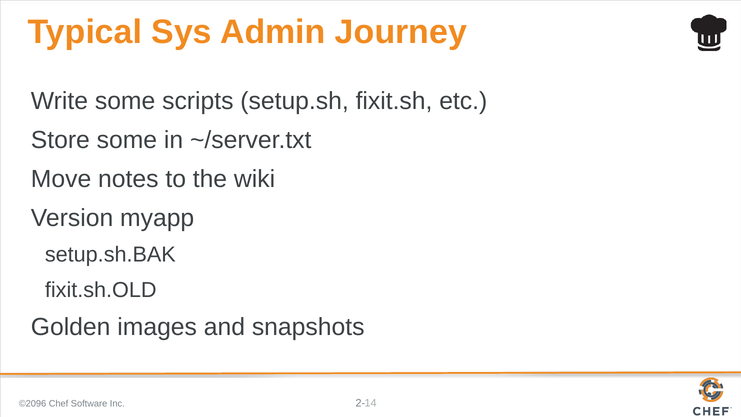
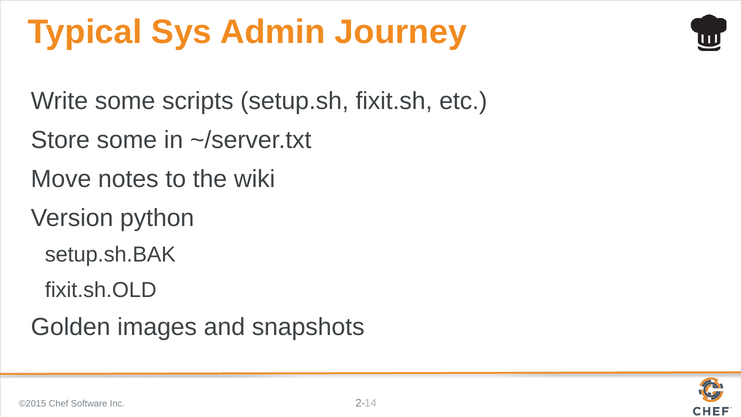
myapp: myapp -> python
©2096: ©2096 -> ©2015
